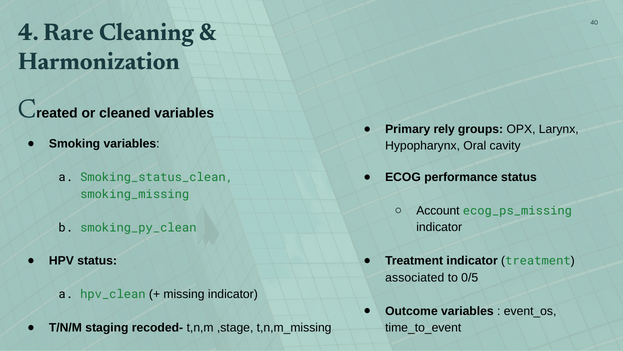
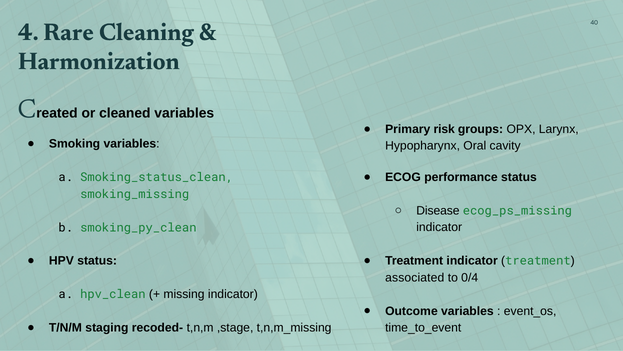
rely: rely -> risk
Account: Account -> Disease
0/5: 0/5 -> 0/4
